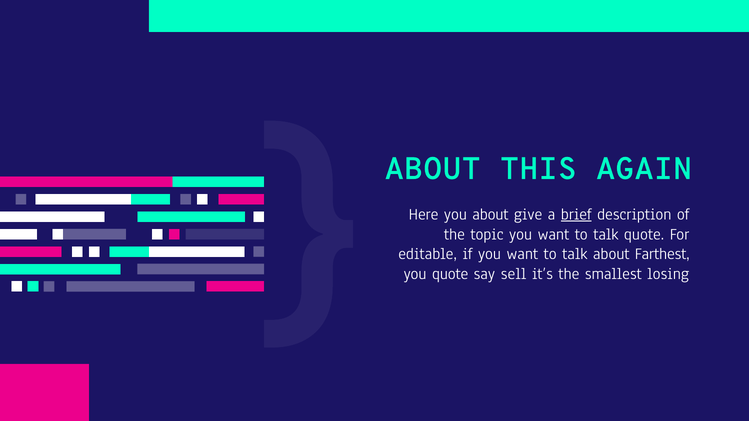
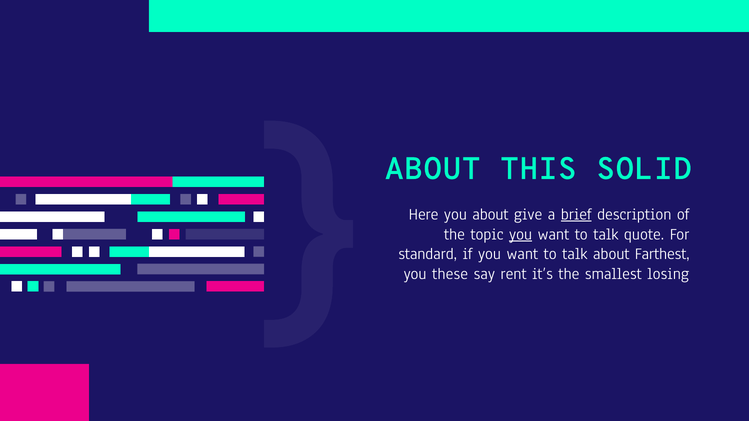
AGAIN: AGAIN -> SOLID
you at (521, 234) underline: none -> present
editable: editable -> standard
you quote: quote -> these
sell: sell -> rent
